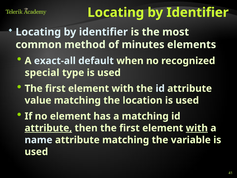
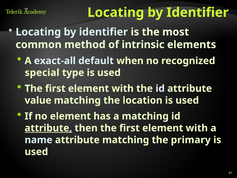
minutes: minutes -> intrinsic
with at (197, 128) underline: present -> none
variable: variable -> primary
